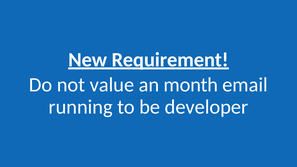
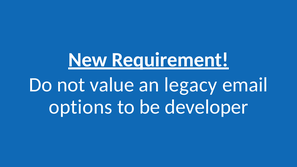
month: month -> legacy
running: running -> options
